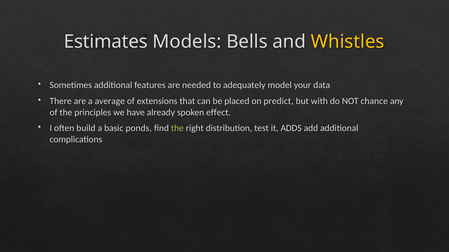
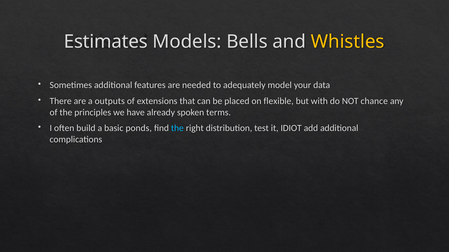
average: average -> outputs
predict: predict -> flexible
effect: effect -> terms
the at (177, 128) colour: light green -> light blue
ADDS: ADDS -> IDIOT
